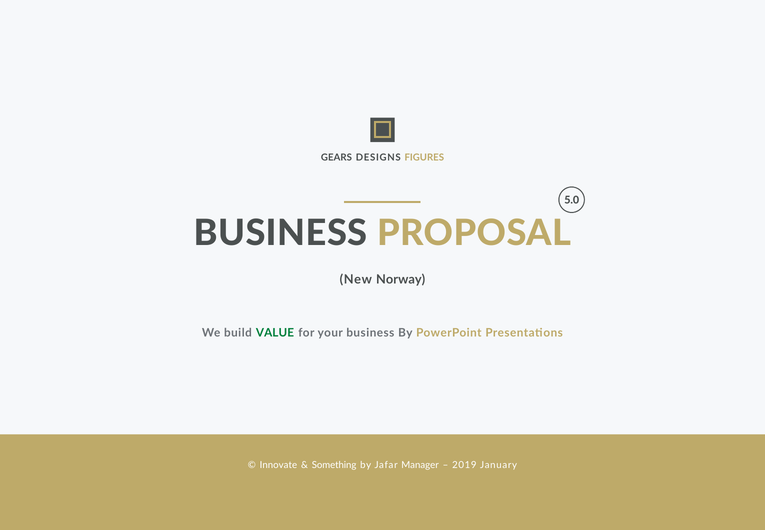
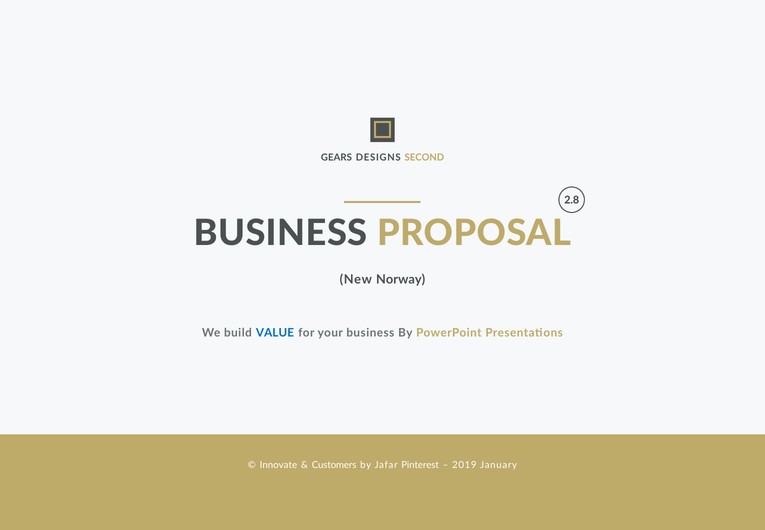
FIGURES: FIGURES -> SECOND
5.0: 5.0 -> 2.8
VALUE colour: green -> blue
Something: Something -> Customers
Manager: Manager -> Pinterest
